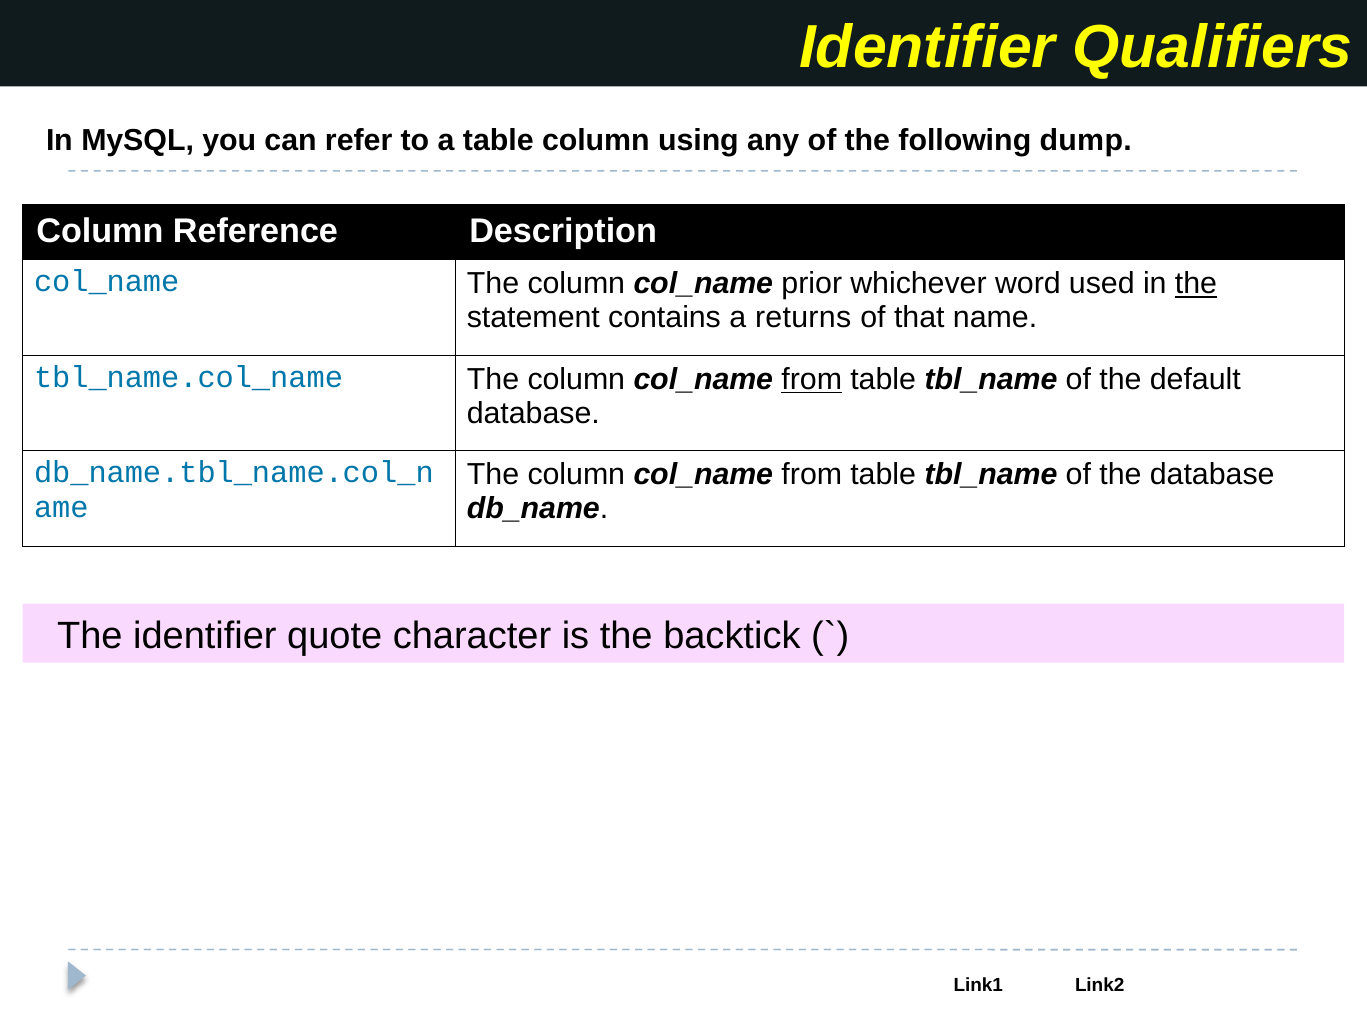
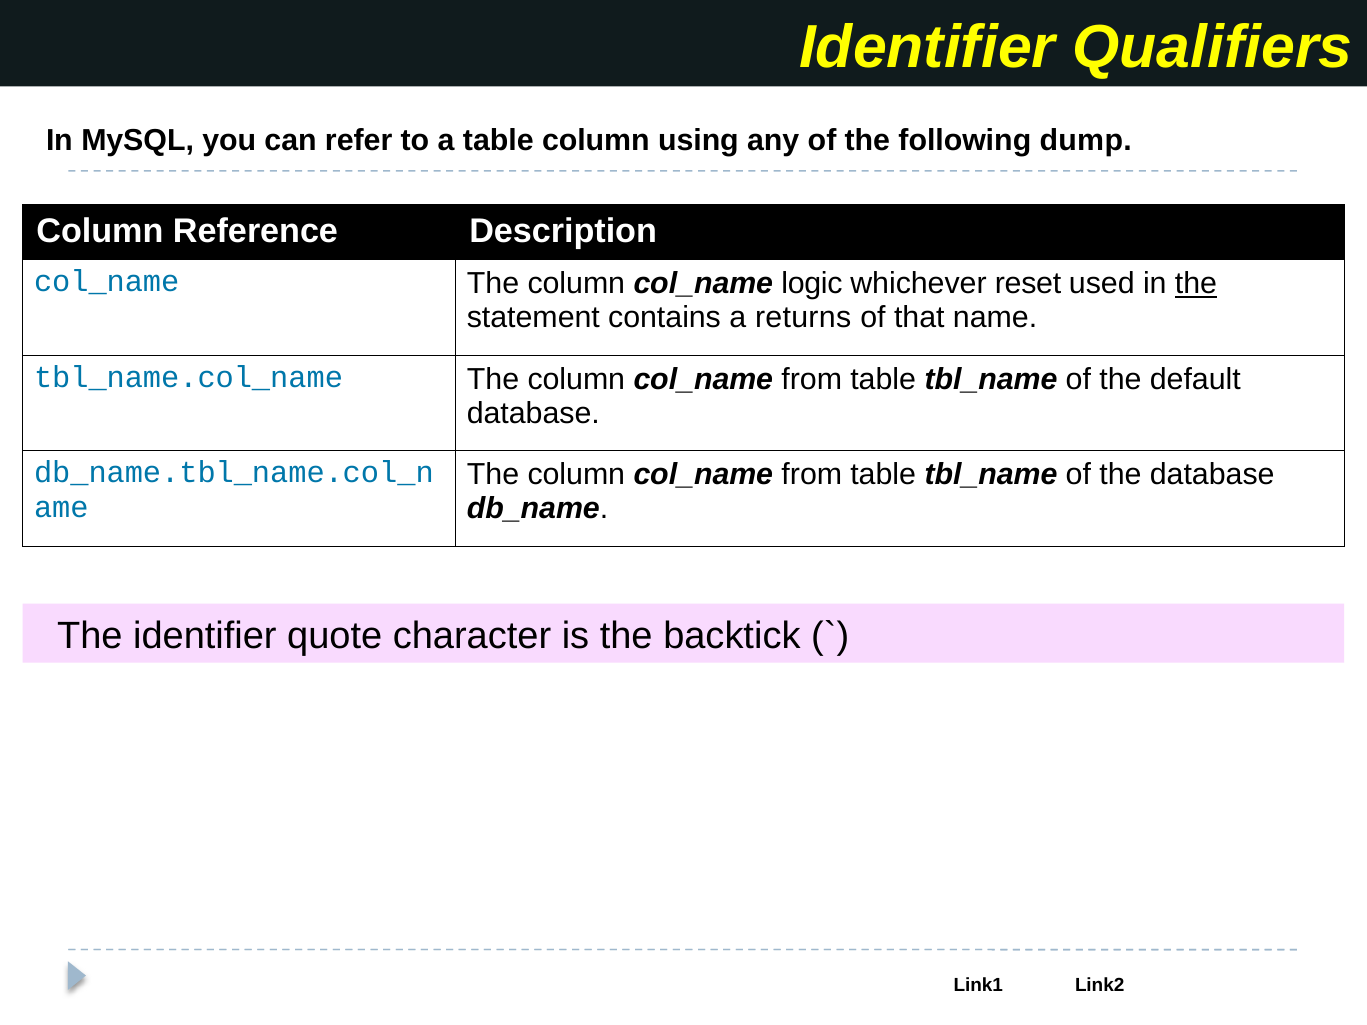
prior: prior -> logic
word: word -> reset
from at (812, 379) underline: present -> none
